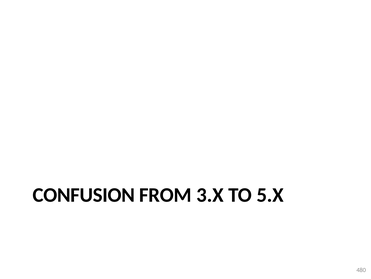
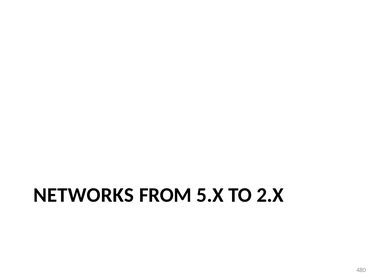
CONFUSION: CONFUSION -> NETWORKS
3.X: 3.X -> 5.X
5.X: 5.X -> 2.X
